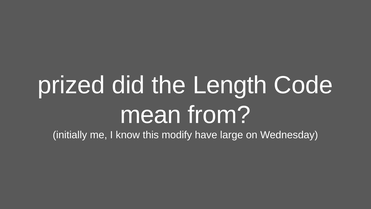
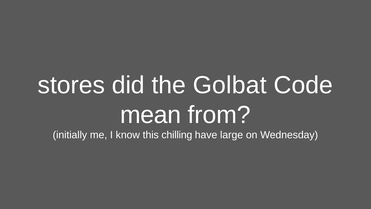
prized: prized -> stores
Length: Length -> Golbat
modify: modify -> chilling
